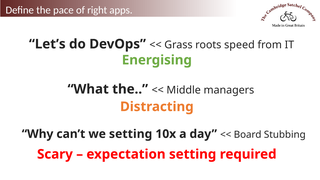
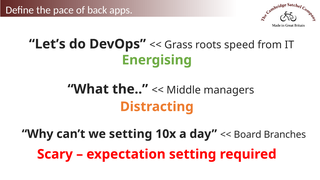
right: right -> back
Stubbing: Stubbing -> Branches
